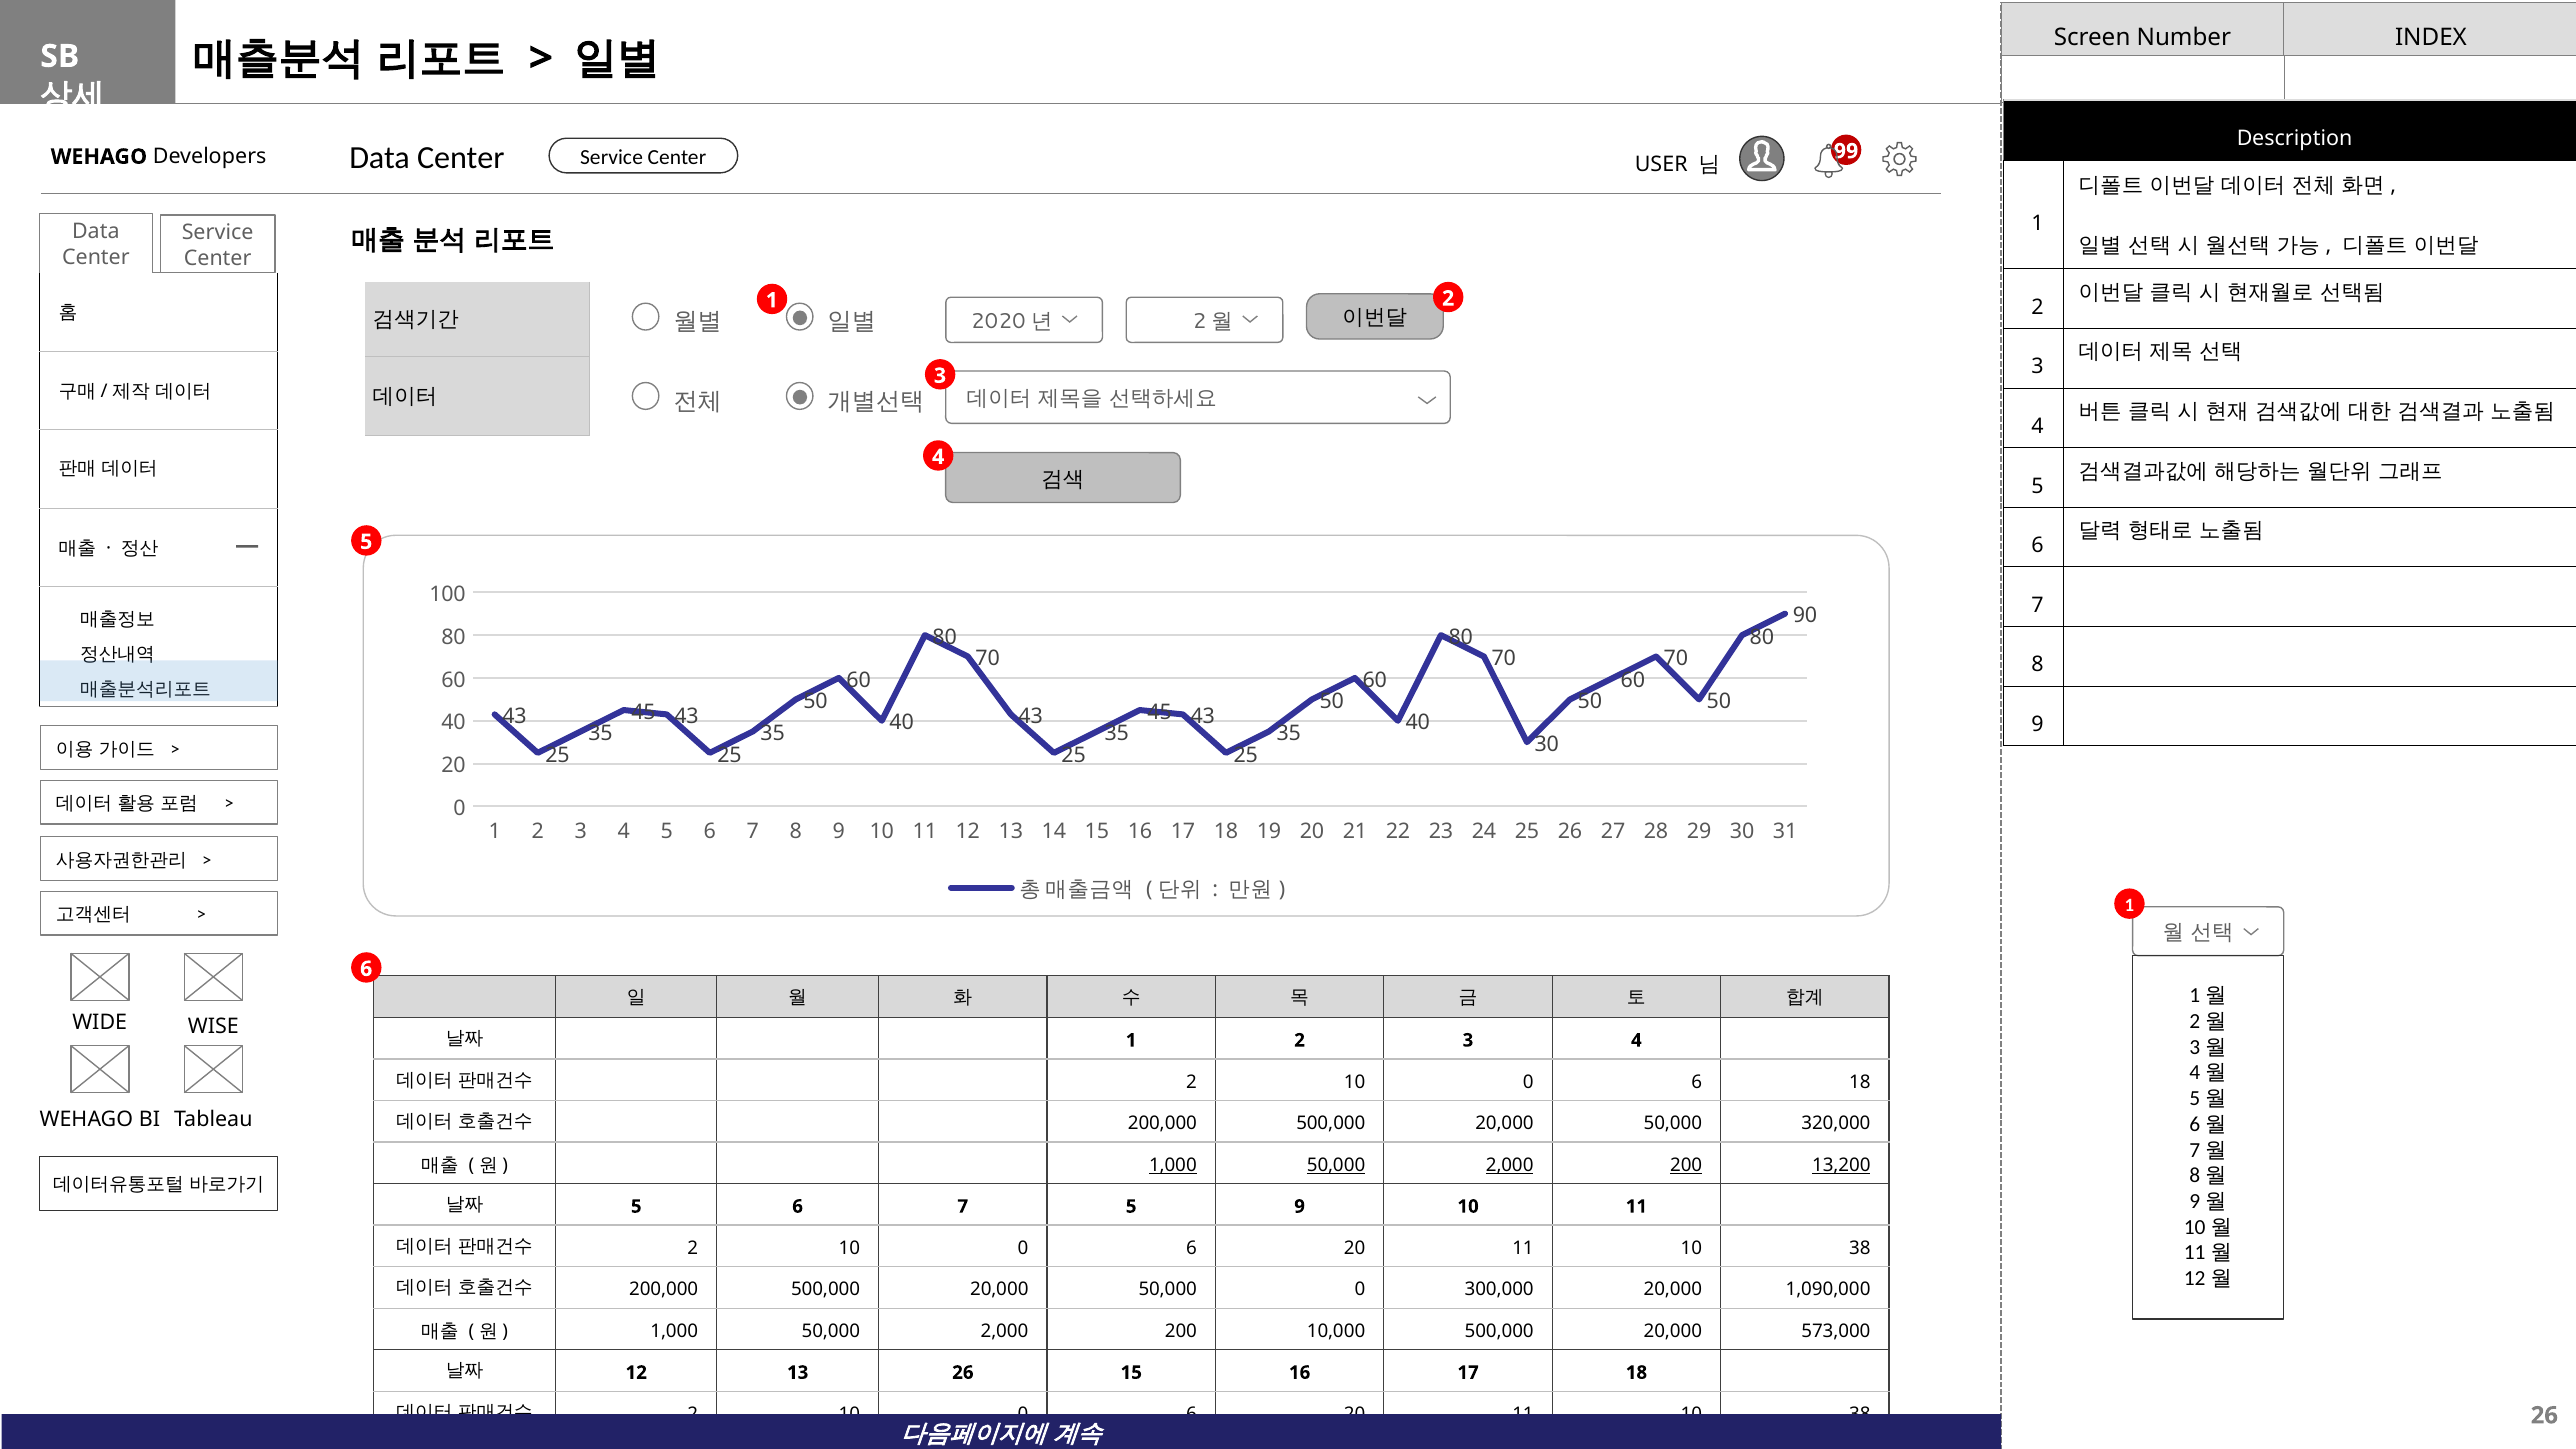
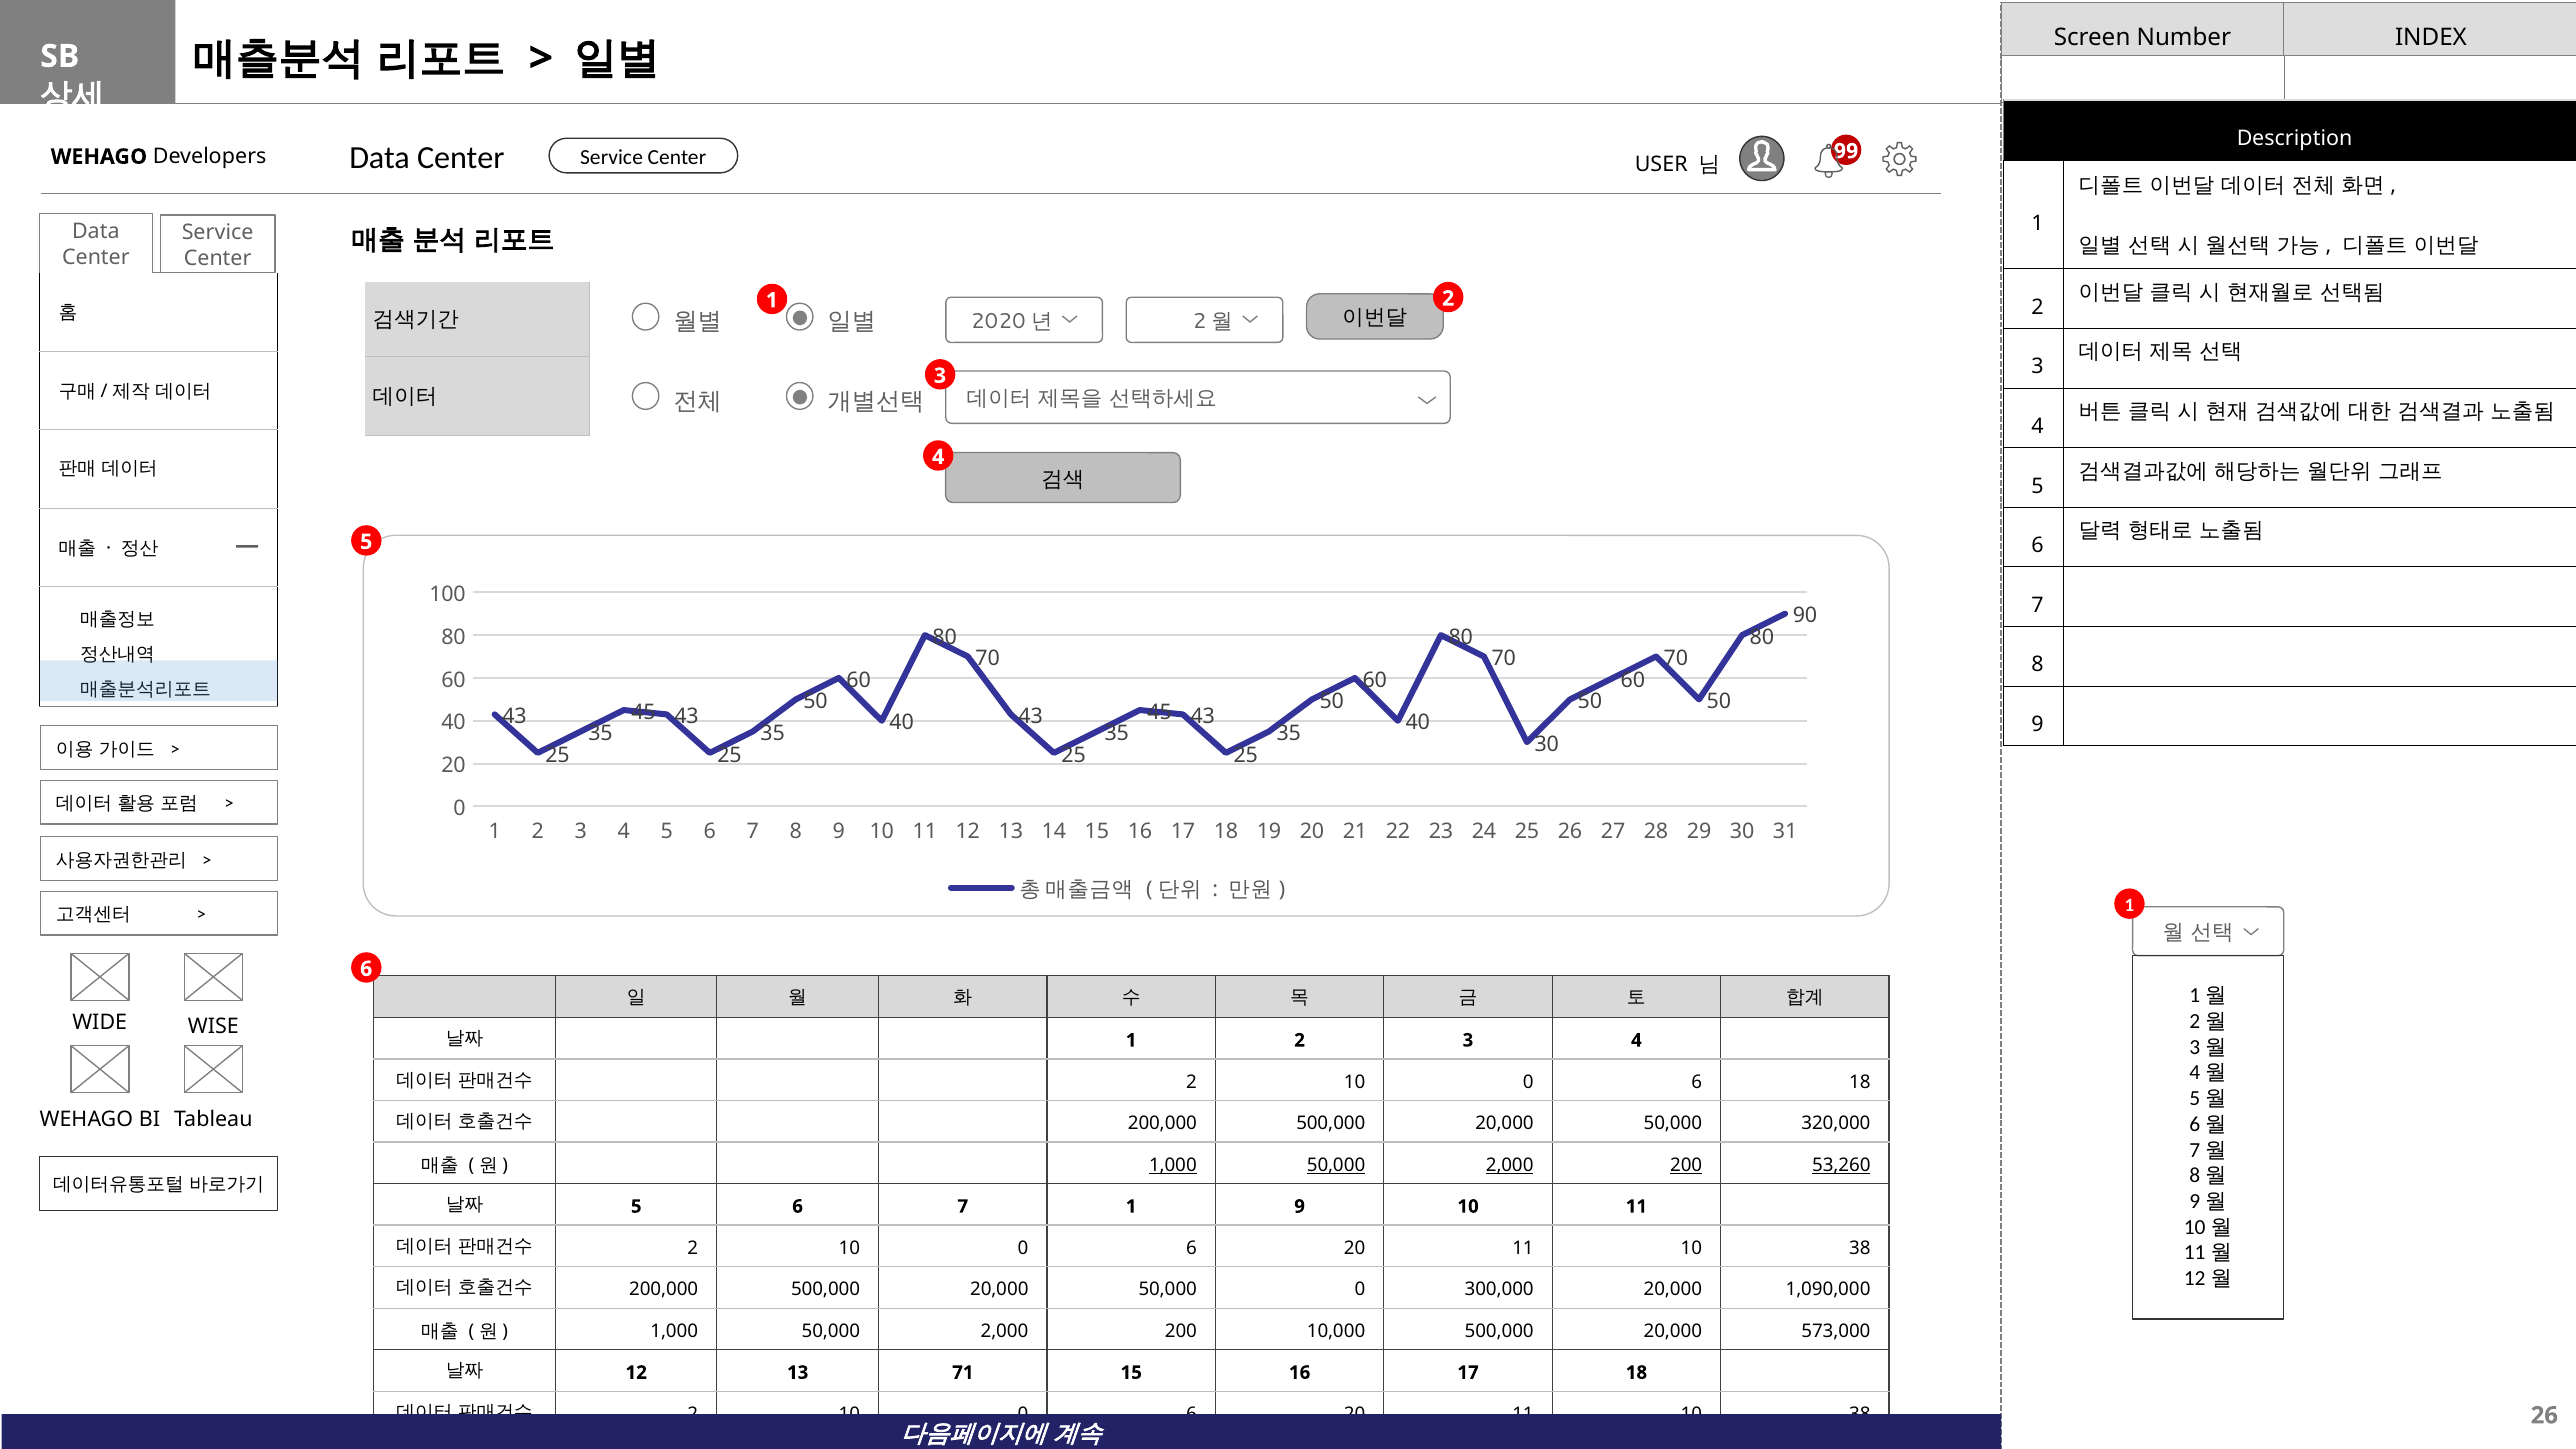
13,200: 13,200 -> 53,260
7 5: 5 -> 1
13 26: 26 -> 71
